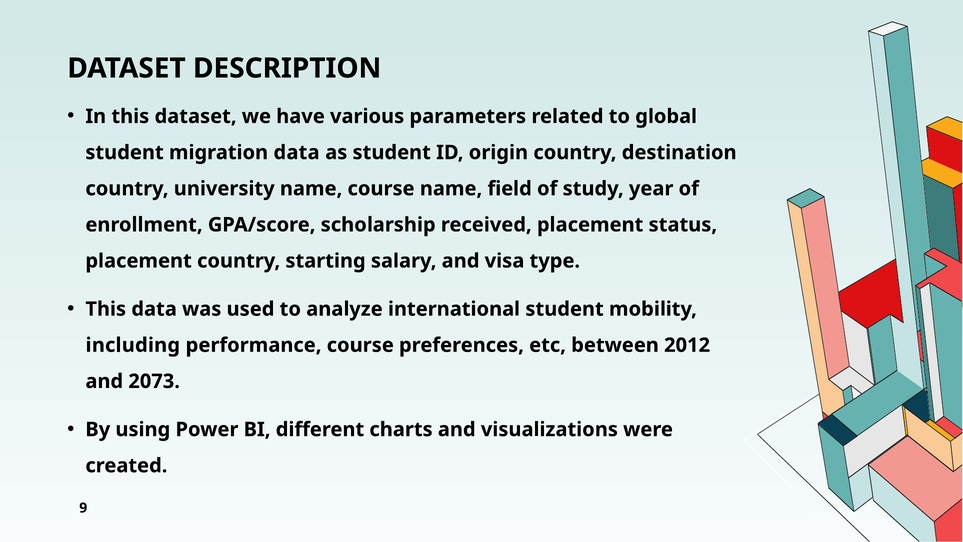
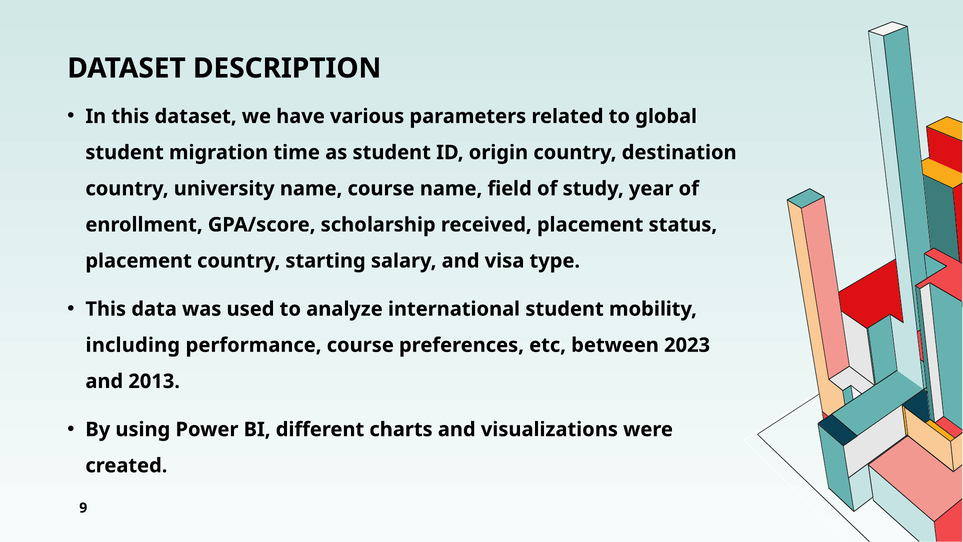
migration data: data -> time
2012: 2012 -> 2023
2073: 2073 -> 2013
